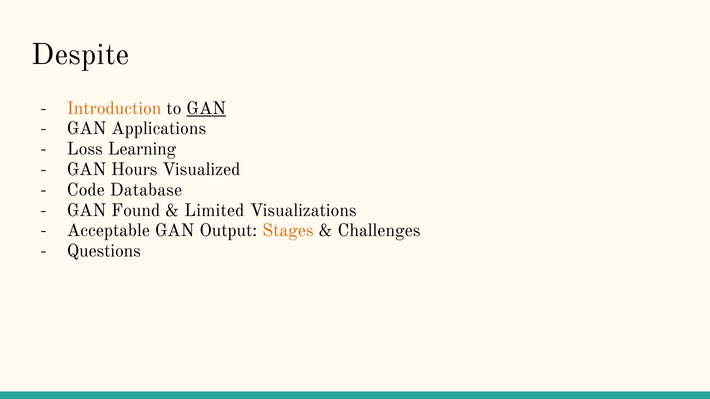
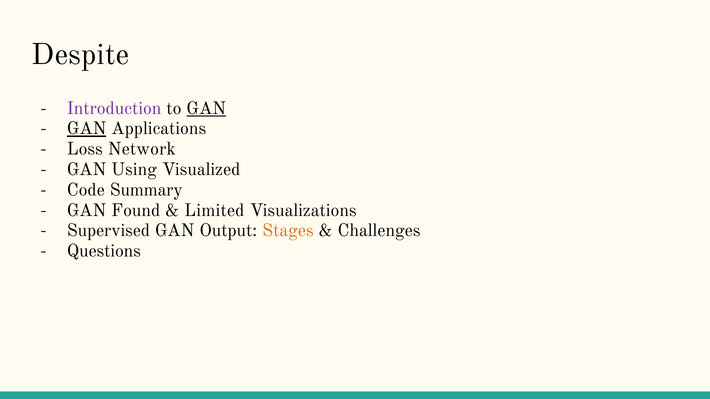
Introduction colour: orange -> purple
GAN at (87, 129) underline: none -> present
Learning: Learning -> Network
Hours: Hours -> Using
Database: Database -> Summary
Acceptable: Acceptable -> Supervised
